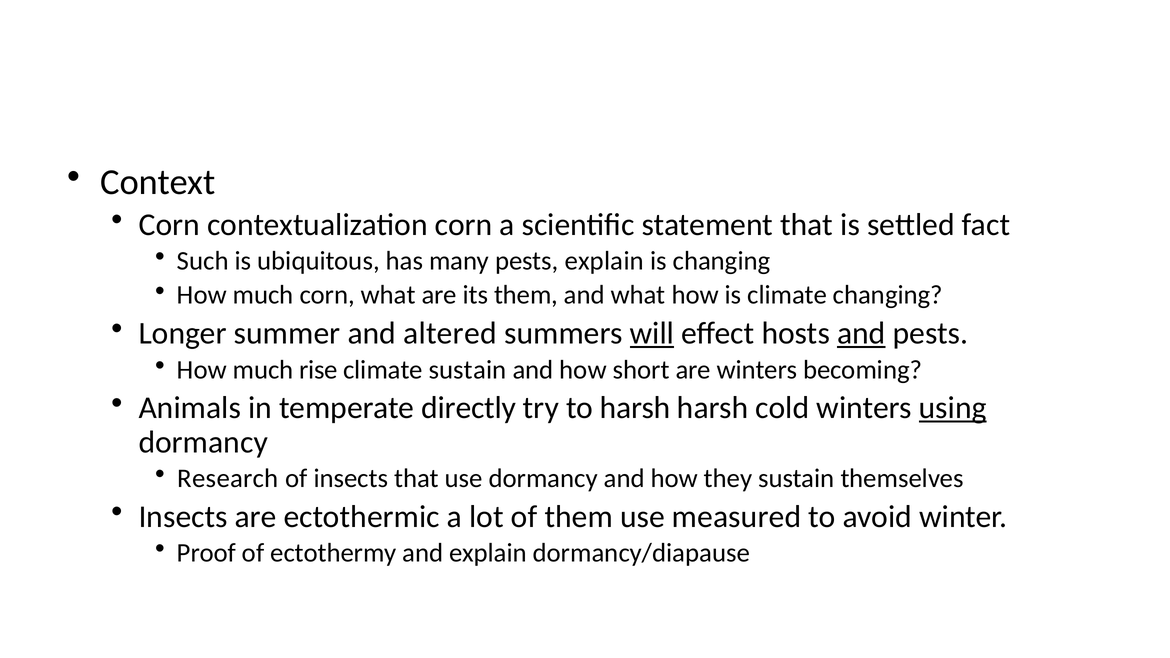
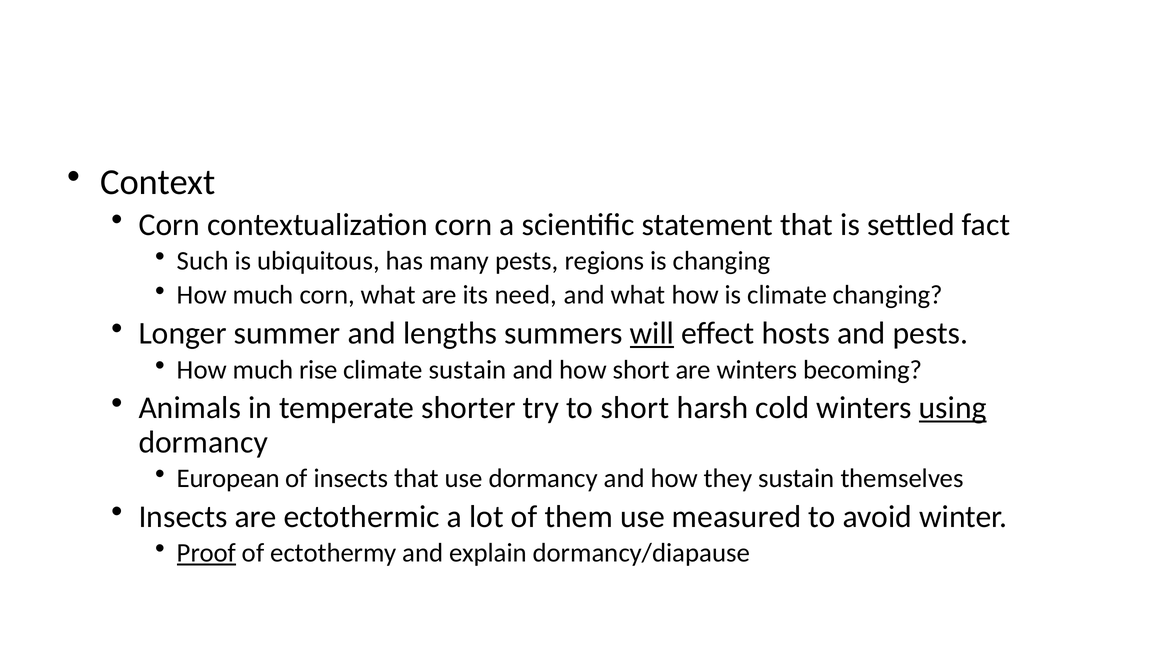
pests explain: explain -> regions
its them: them -> need
altered: altered -> lengths
and at (861, 334) underline: present -> none
directly: directly -> shorter
to harsh: harsh -> short
Research: Research -> European
Proof underline: none -> present
